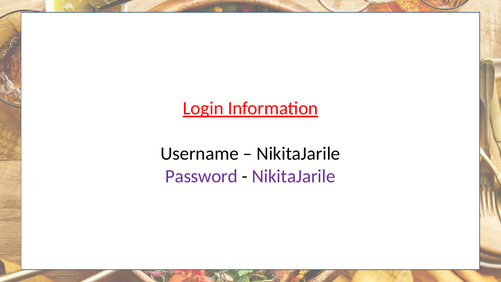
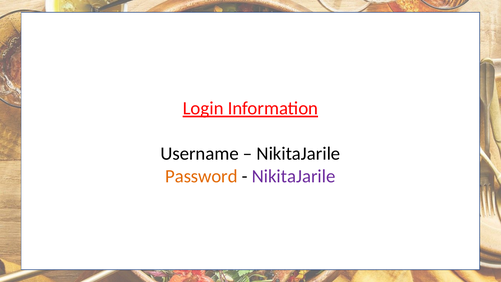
Password colour: purple -> orange
